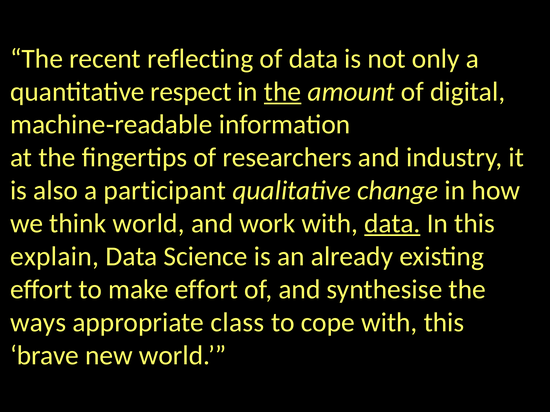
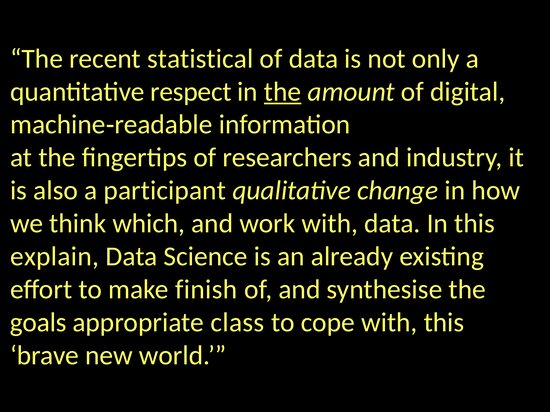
reflecting: reflecting -> statistical
think world: world -> which
data at (392, 224) underline: present -> none
make effort: effort -> finish
ways: ways -> goals
